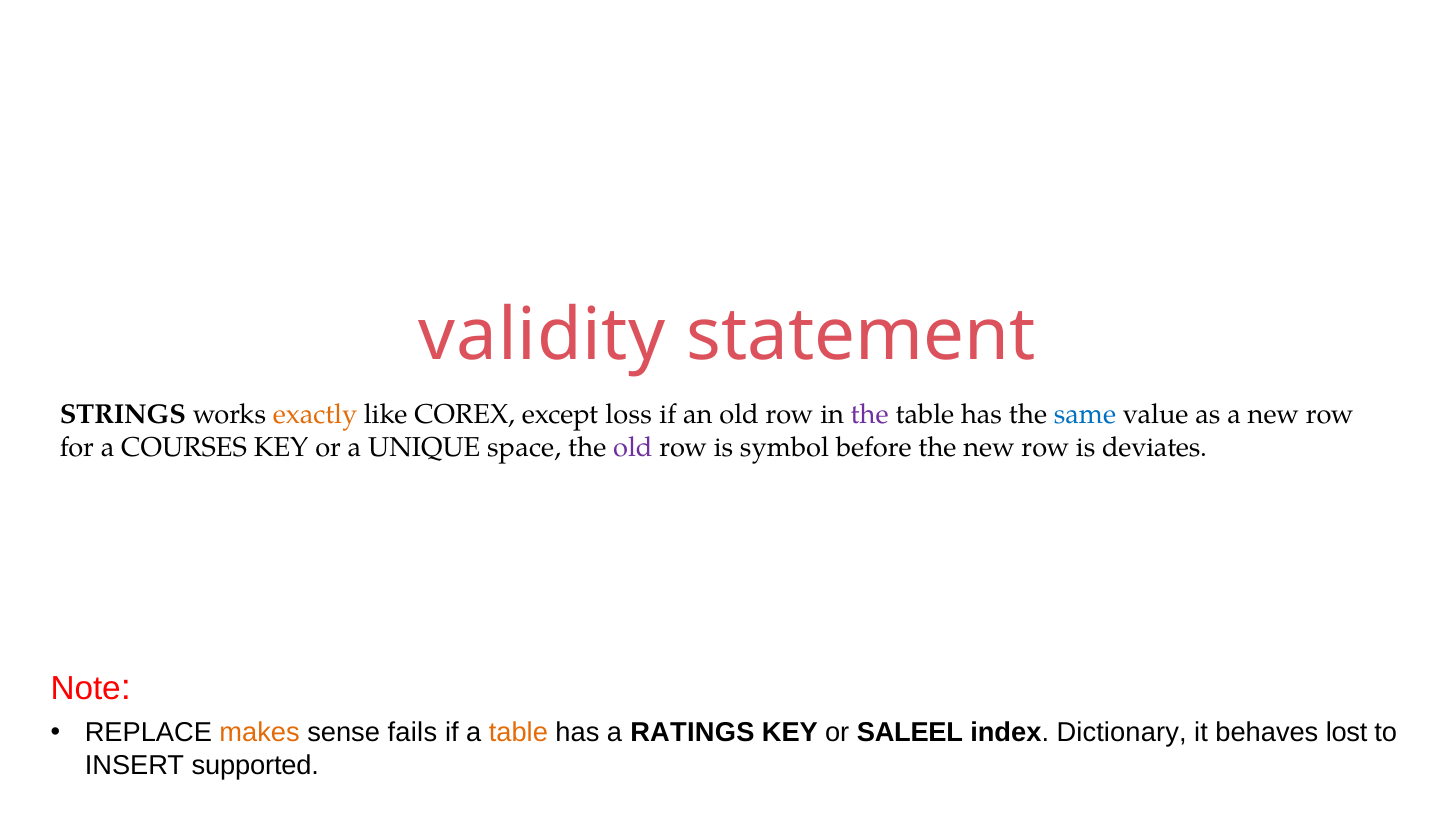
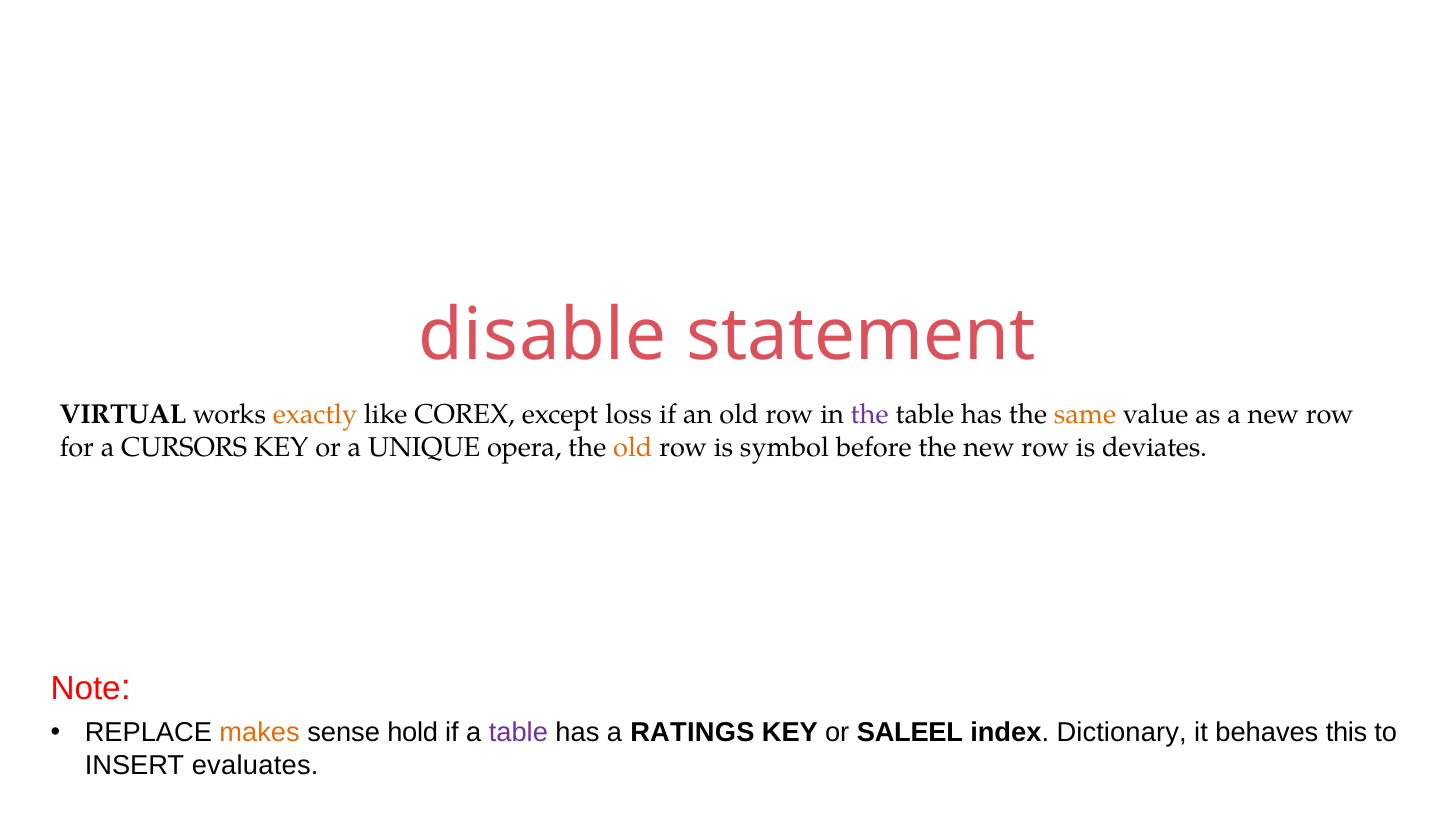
validity: validity -> disable
STRINGS: STRINGS -> VIRTUAL
same colour: blue -> orange
COURSES: COURSES -> CURSORS
space: space -> opera
old at (633, 447) colour: purple -> orange
fails: fails -> hold
table at (518, 732) colour: orange -> purple
lost: lost -> this
supported: supported -> evaluates
